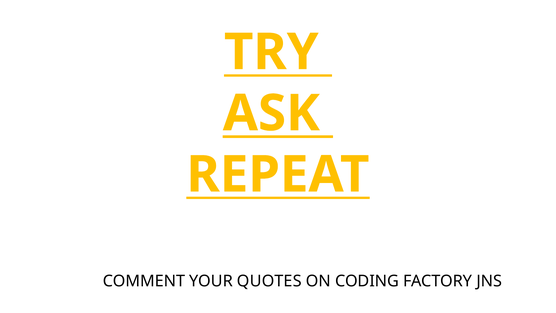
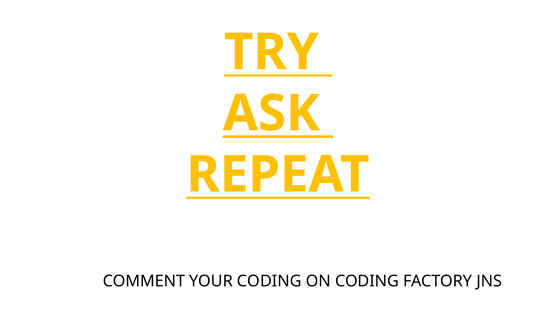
YOUR QUOTES: QUOTES -> CODING
